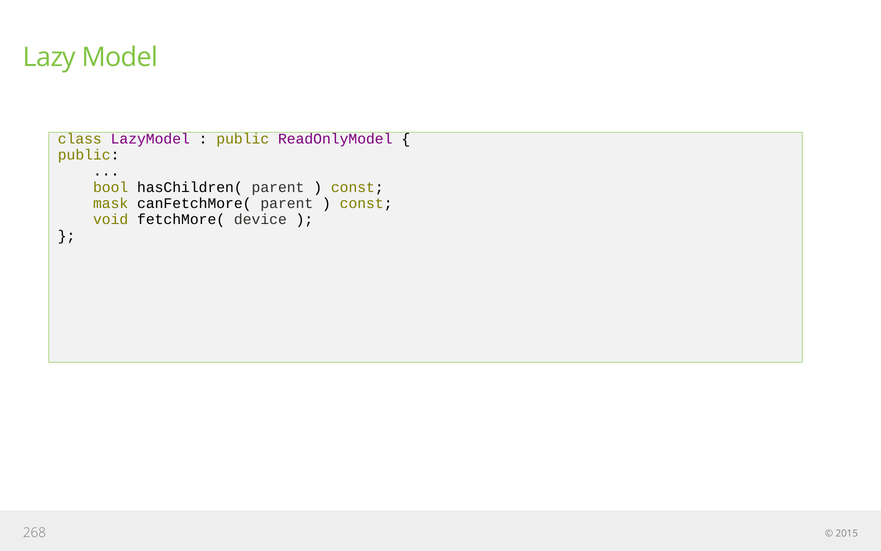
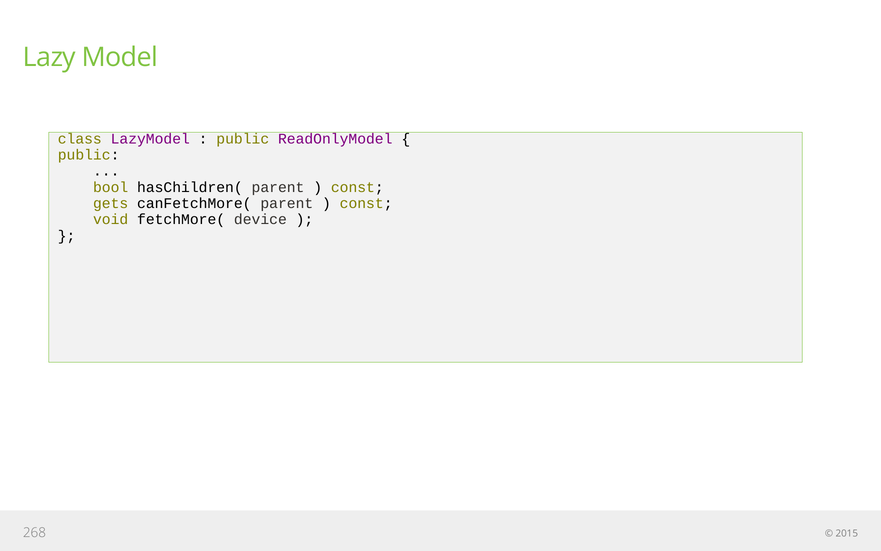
mask: mask -> gets
